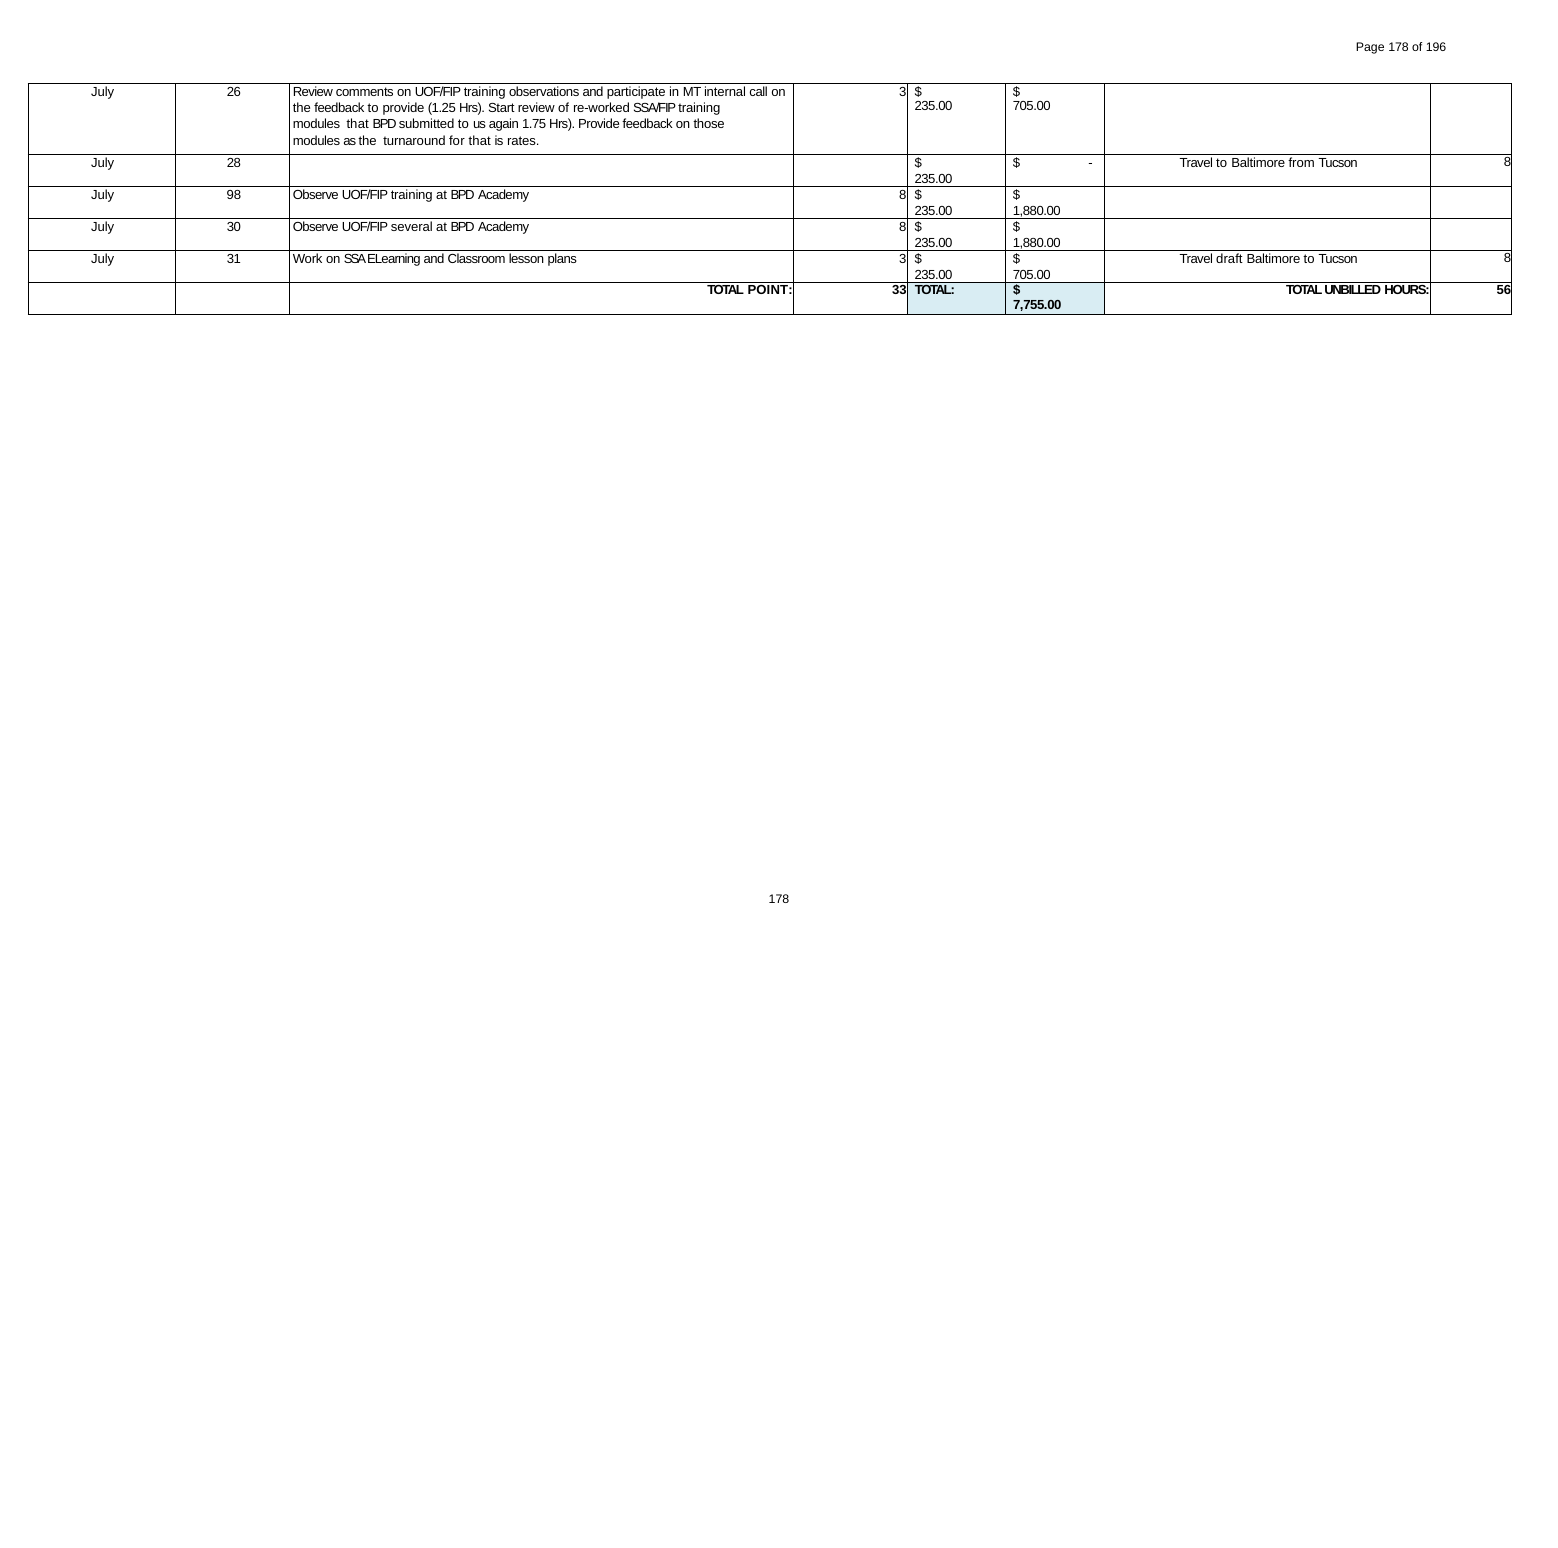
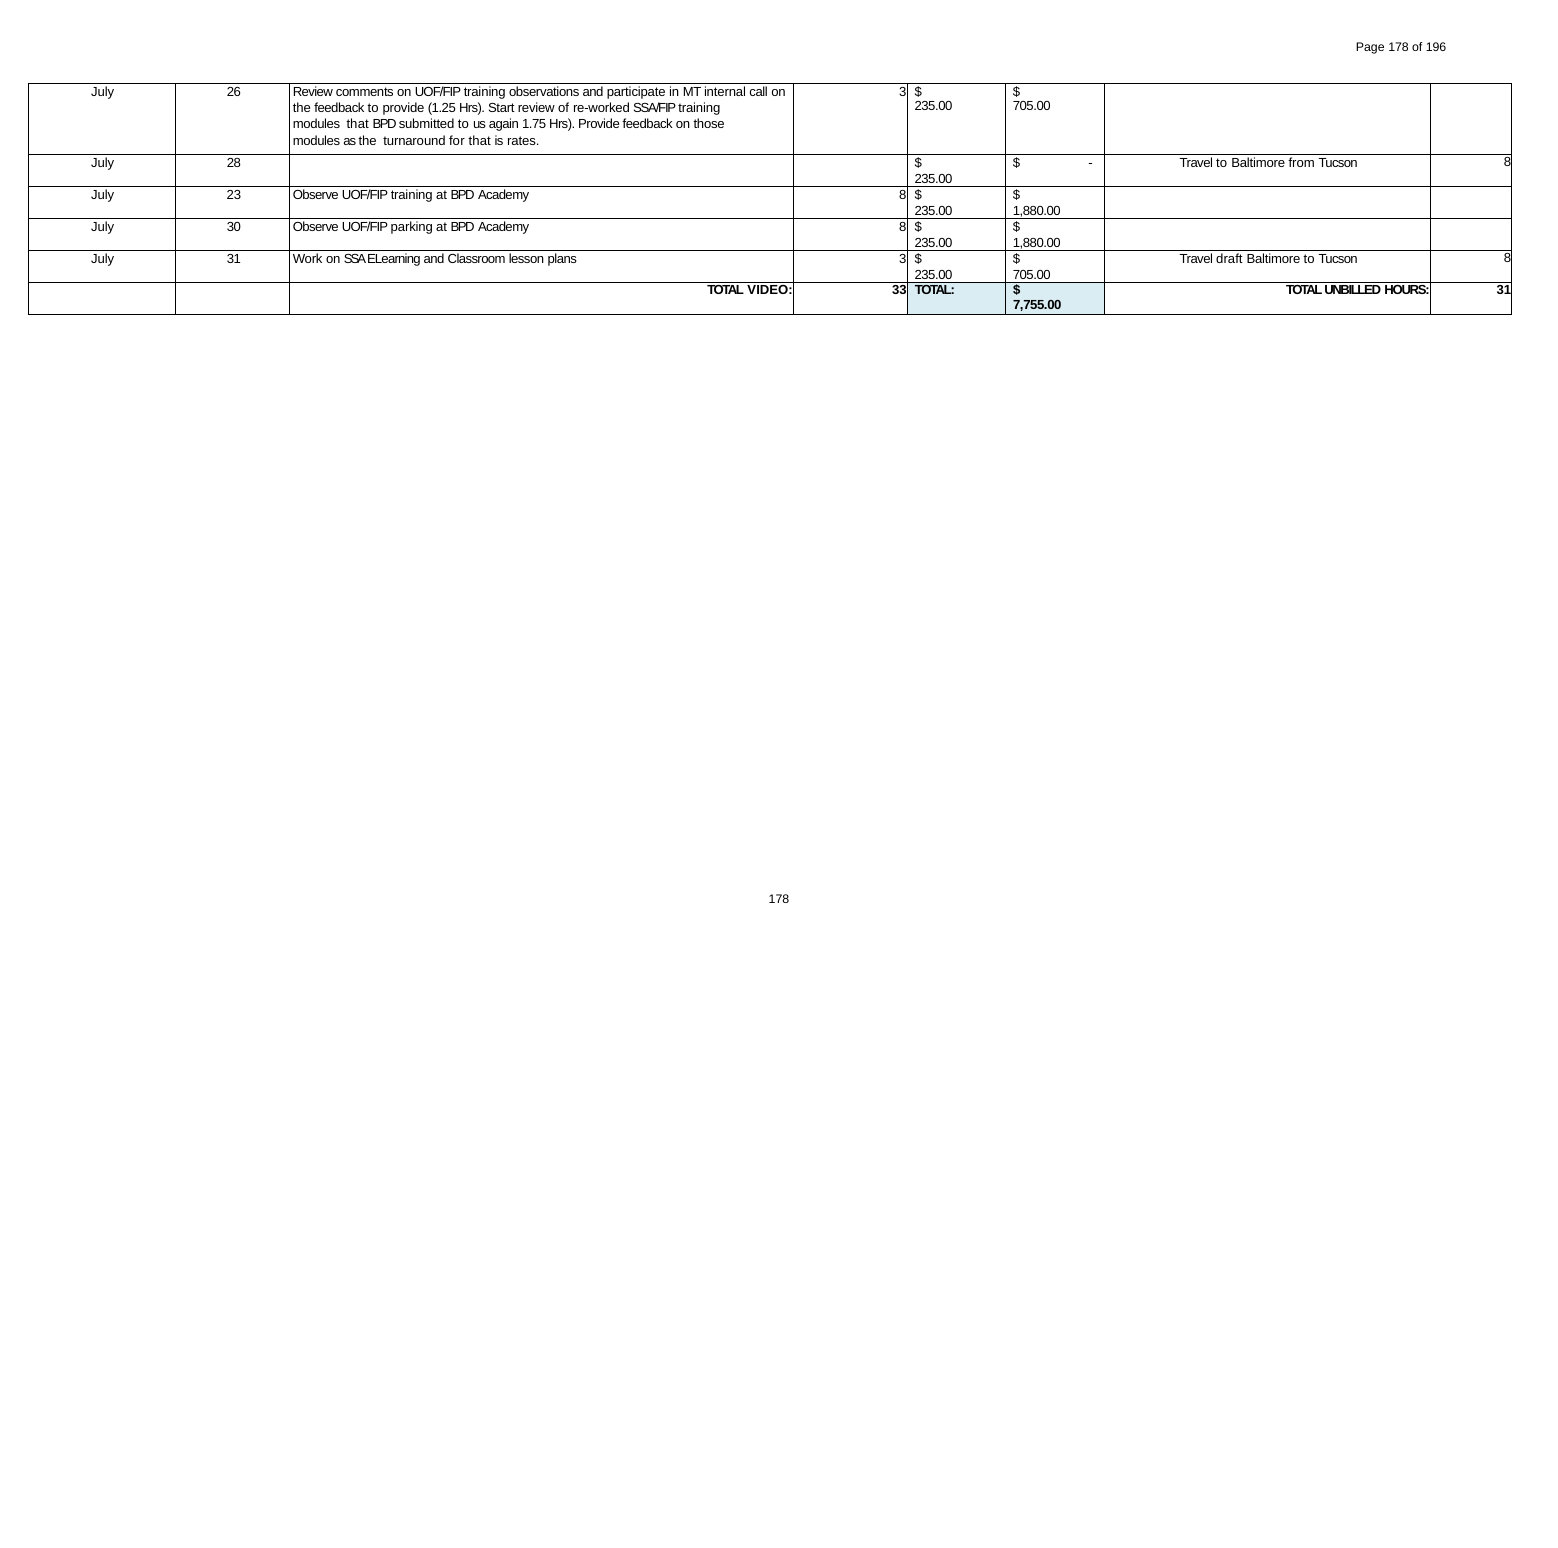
98: 98 -> 23
several: several -> parking
POINT: POINT -> VIDEO
HOURS 56: 56 -> 31
